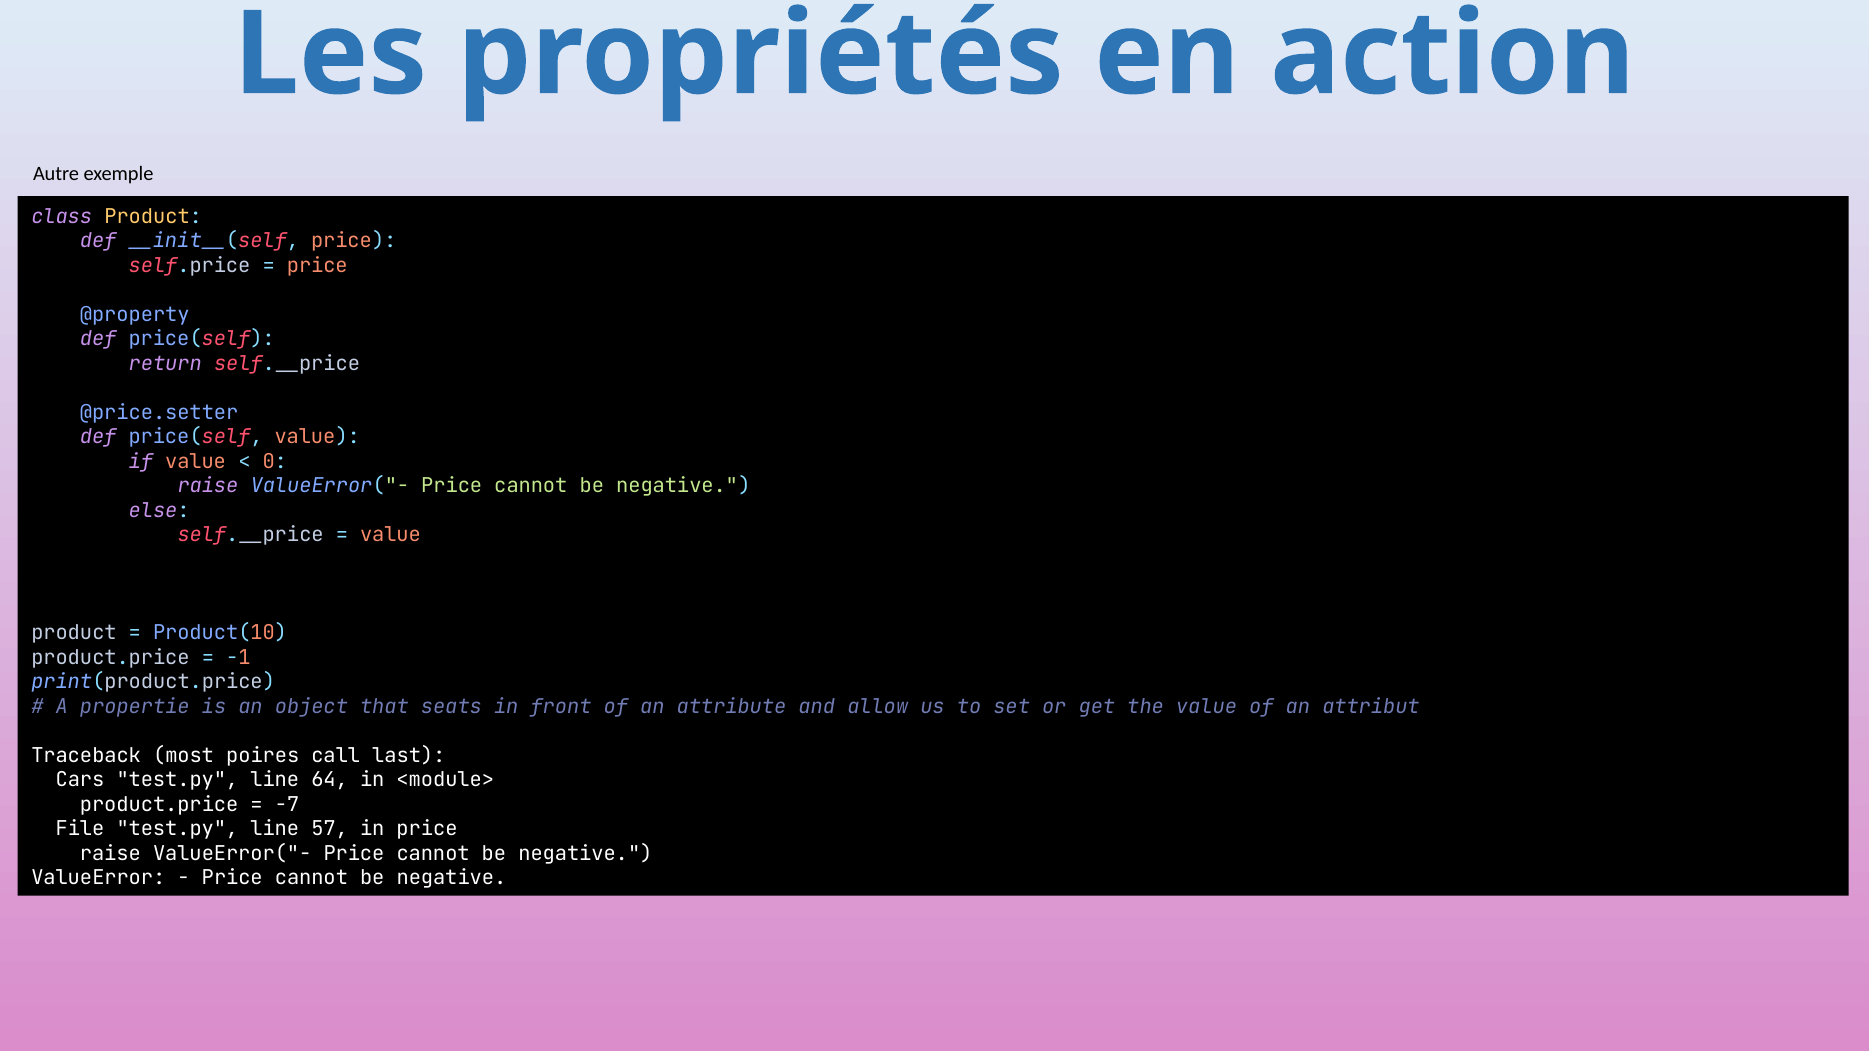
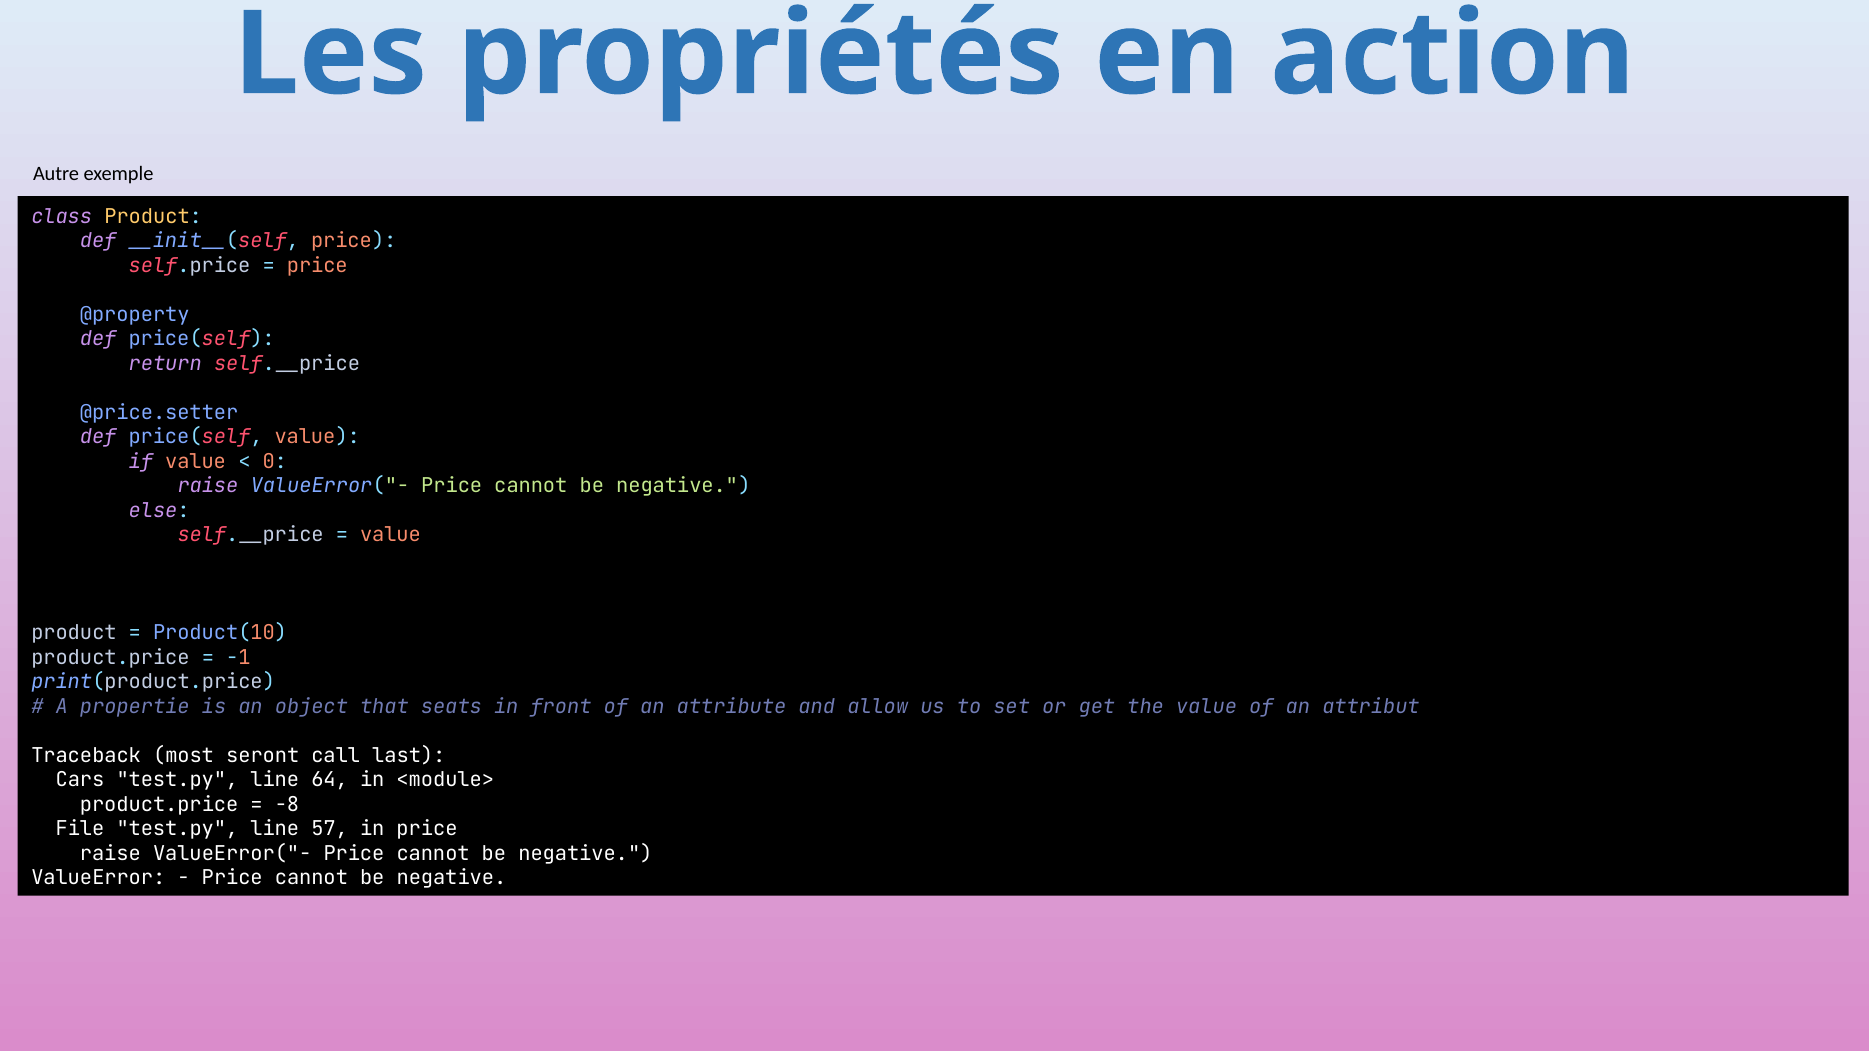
poires: poires -> seront
-7: -7 -> -8
